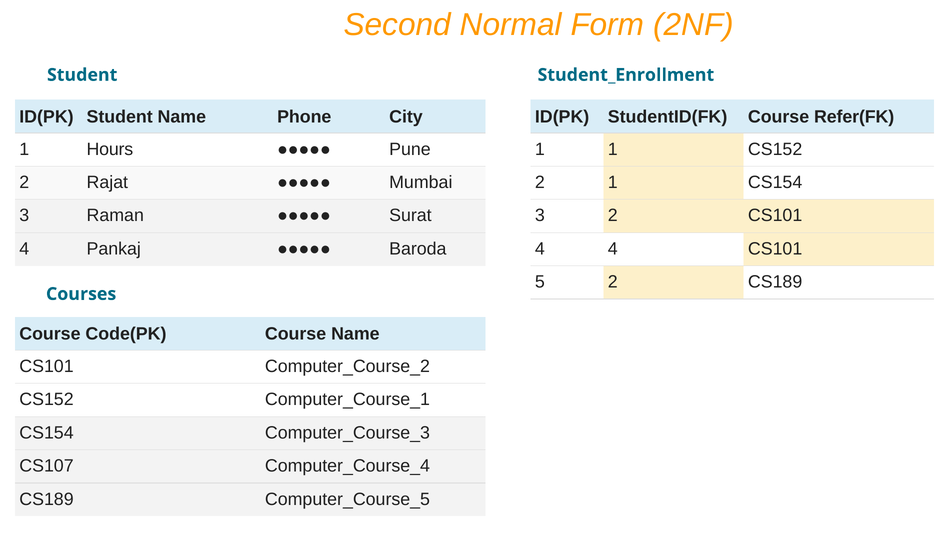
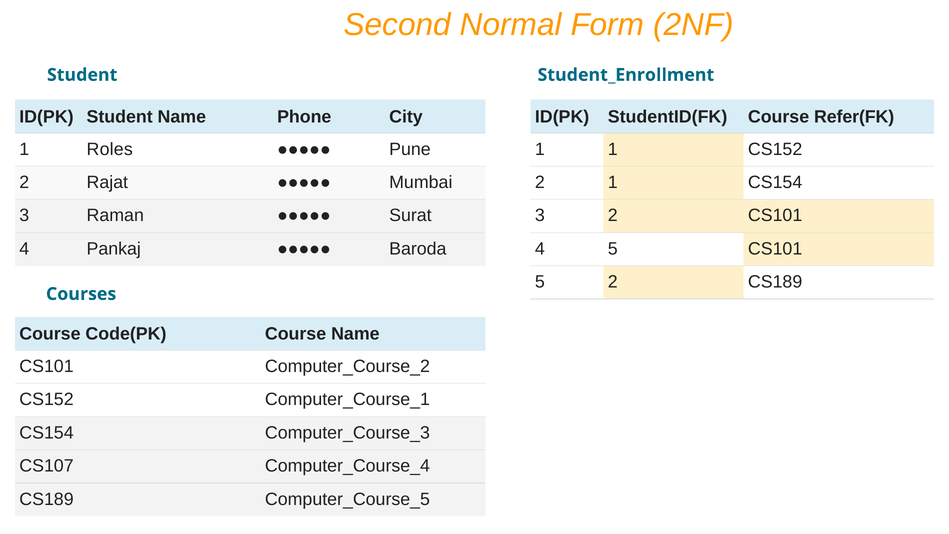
Hours: Hours -> Roles
4 4: 4 -> 5
